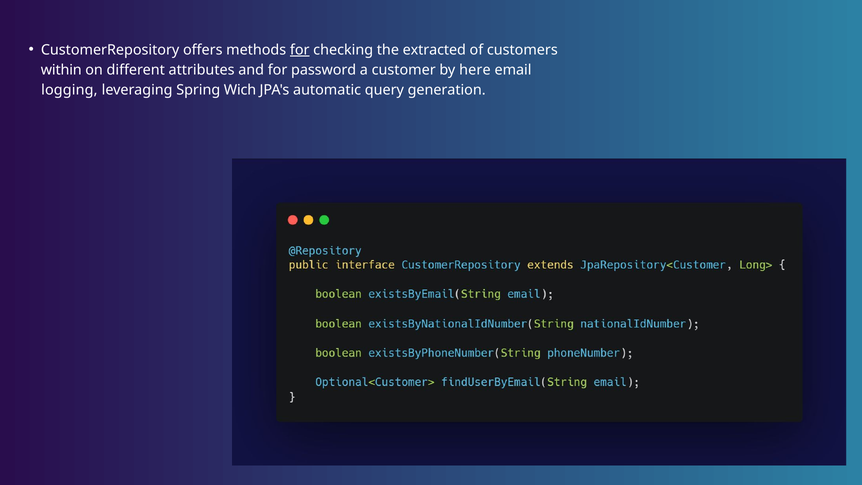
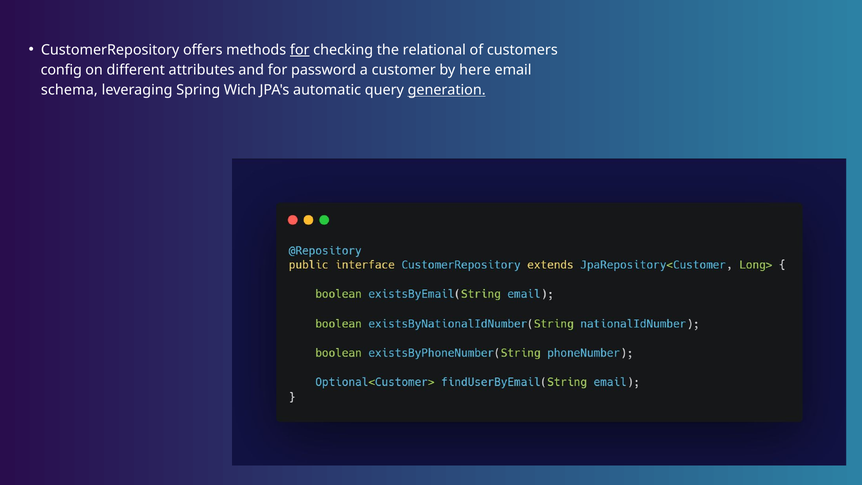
extracted: extracted -> relational
within: within -> config
logging: logging -> schema
generation underline: none -> present
